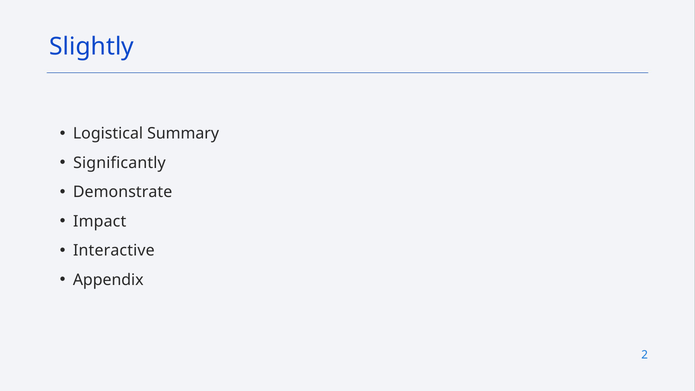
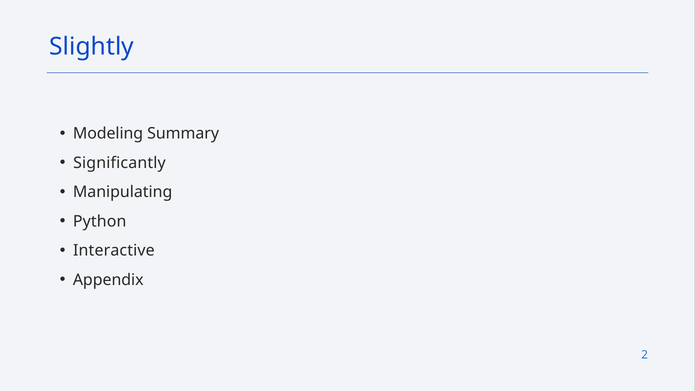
Logistical: Logistical -> Modeling
Demonstrate: Demonstrate -> Manipulating
Impact: Impact -> Python
